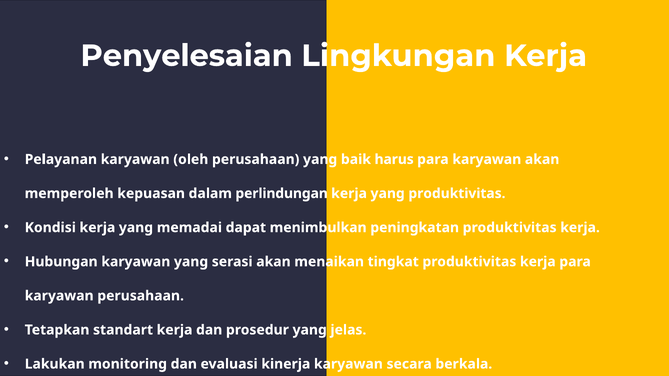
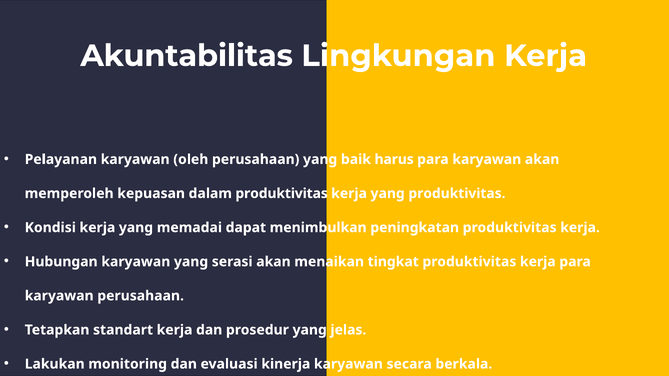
Penyelesaian: Penyelesaian -> Akuntabilitas
dalam perlindungan: perlindungan -> produktivitas
